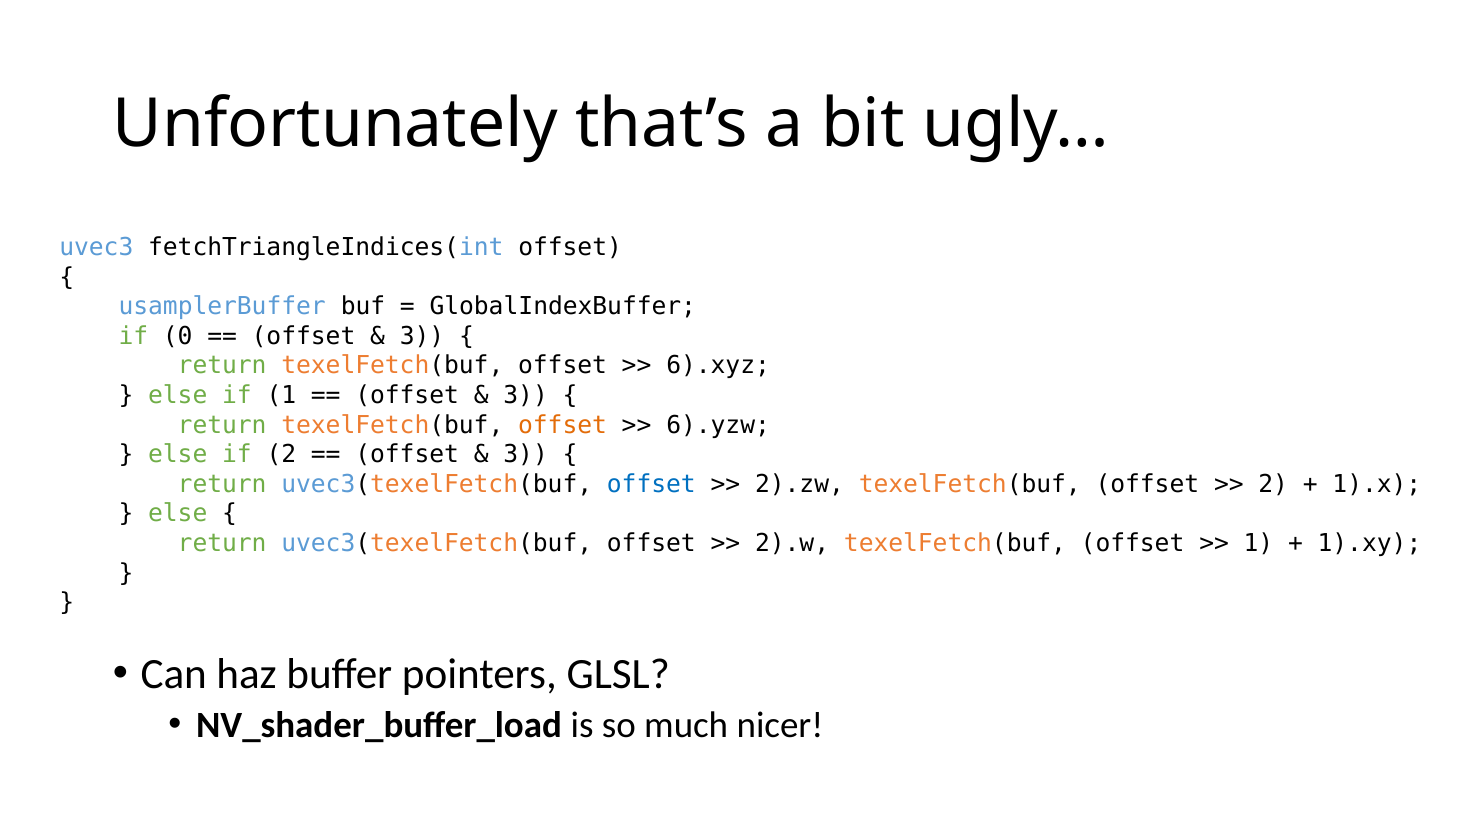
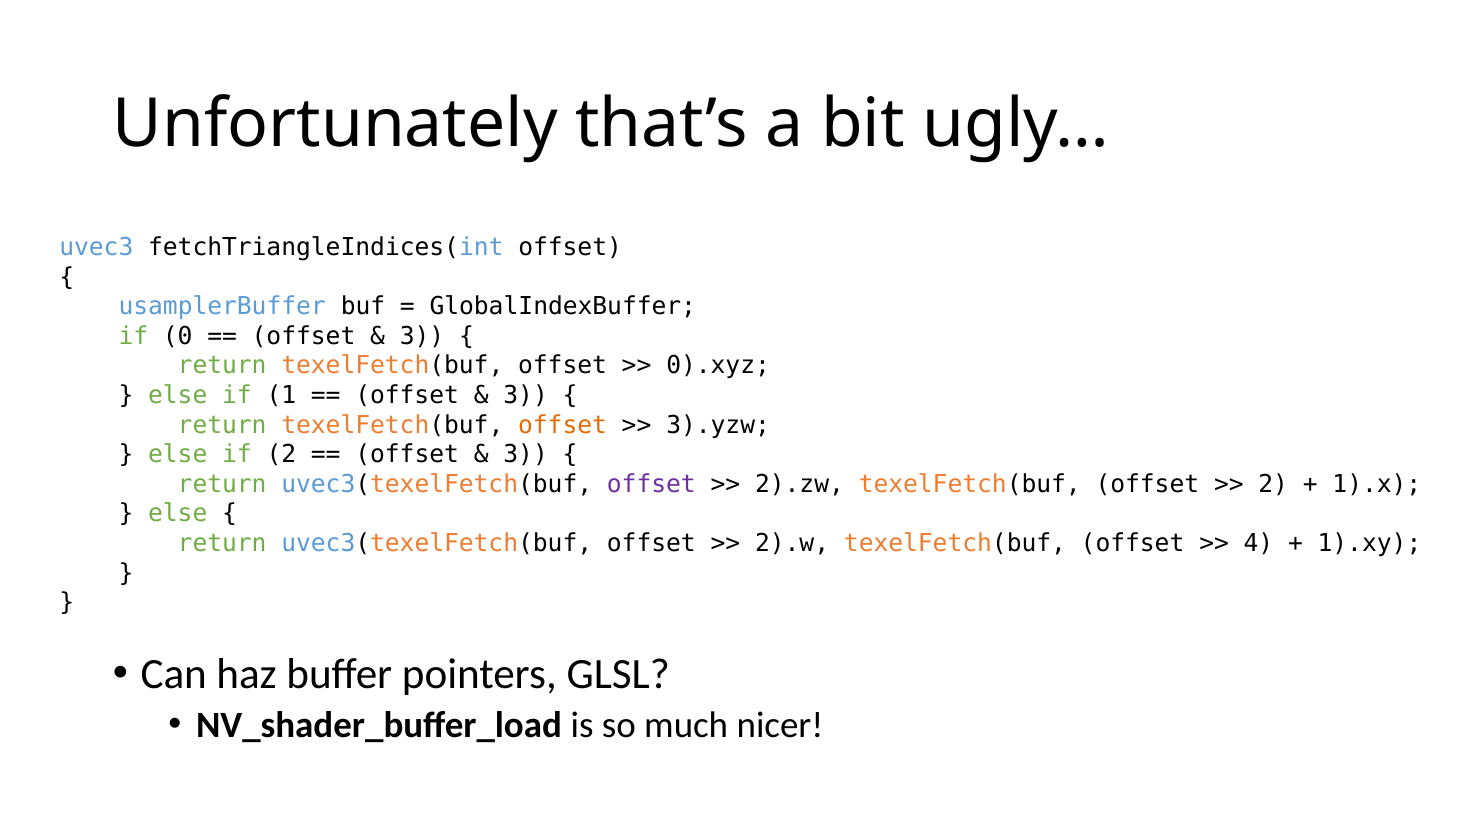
6).xyz: 6).xyz -> 0).xyz
6).yzw: 6).yzw -> 3).yzw
offset at (651, 484) colour: blue -> purple
1 at (1258, 543): 1 -> 4
